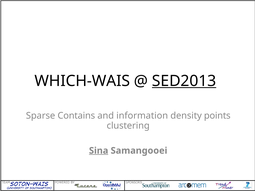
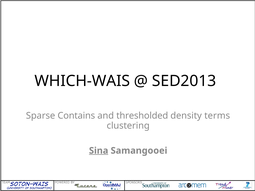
SED2013 underline: present -> none
information: information -> thresholded
points: points -> terms
